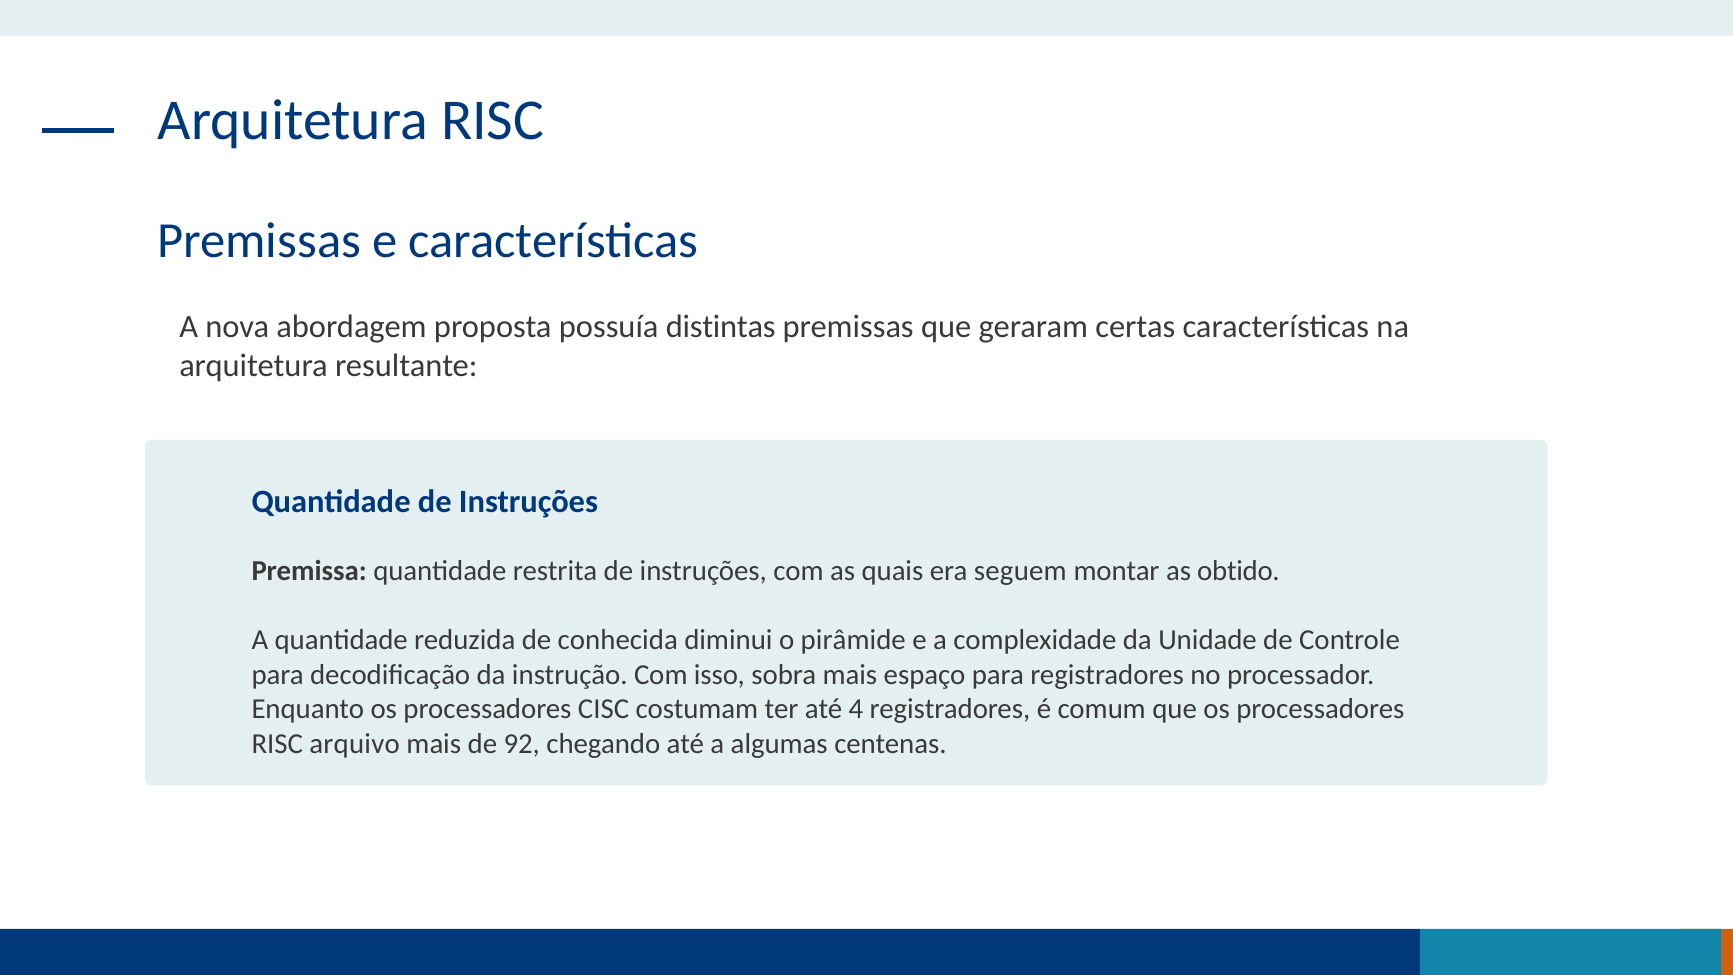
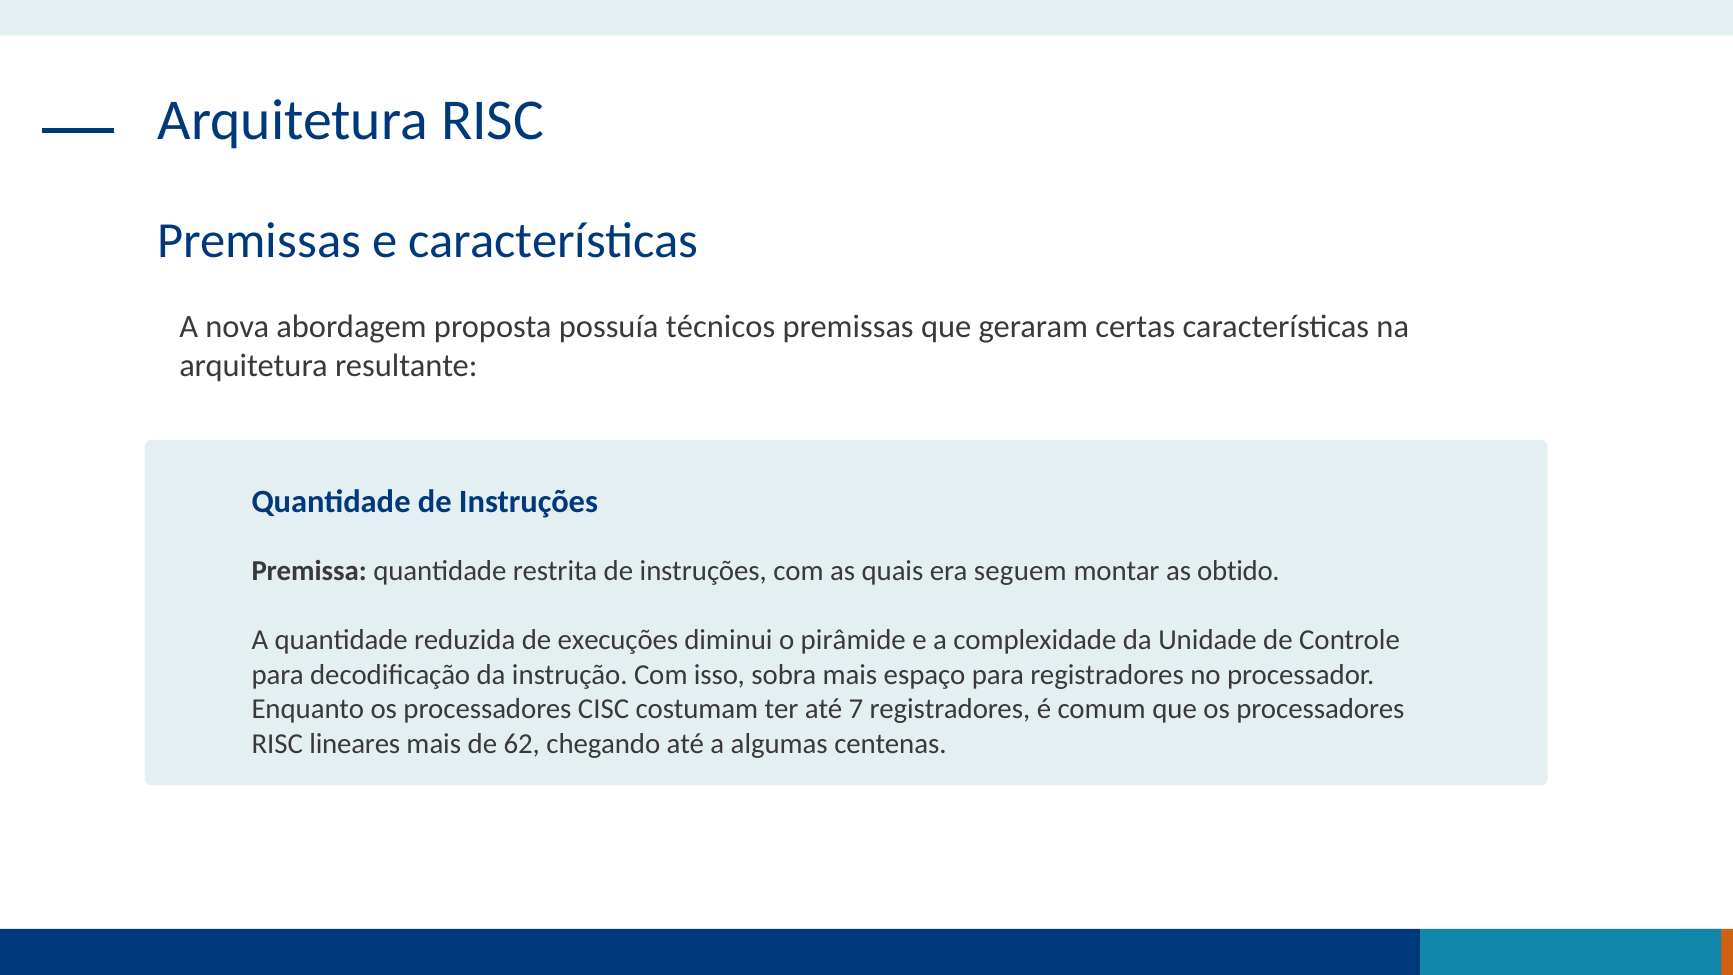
distintas: distintas -> técnicos
conhecida: conhecida -> execuções
4: 4 -> 7
arquivo: arquivo -> lineares
92: 92 -> 62
